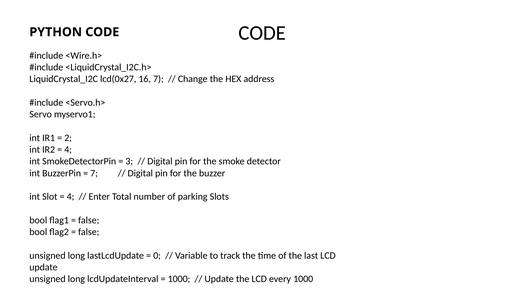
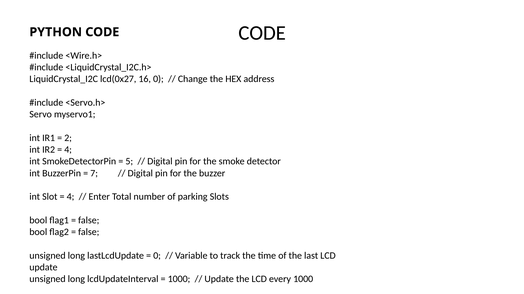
16 7: 7 -> 0
3: 3 -> 5
